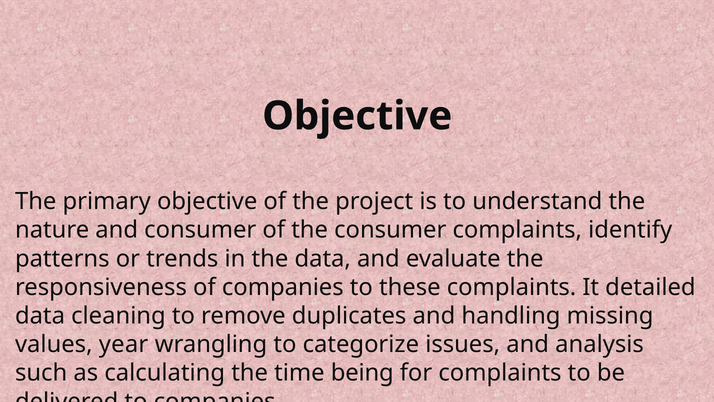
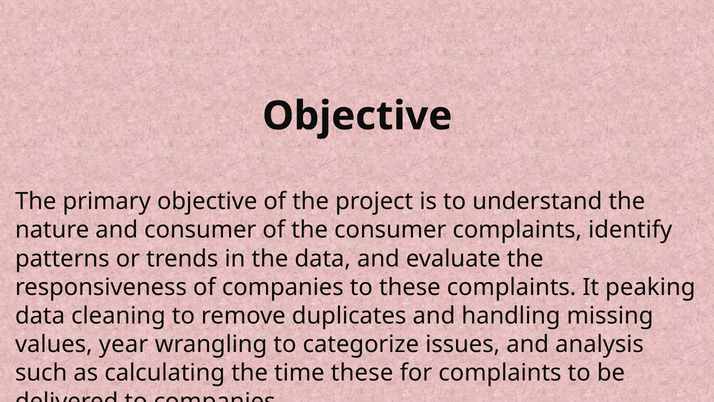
detailed: detailed -> peaking
time being: being -> these
